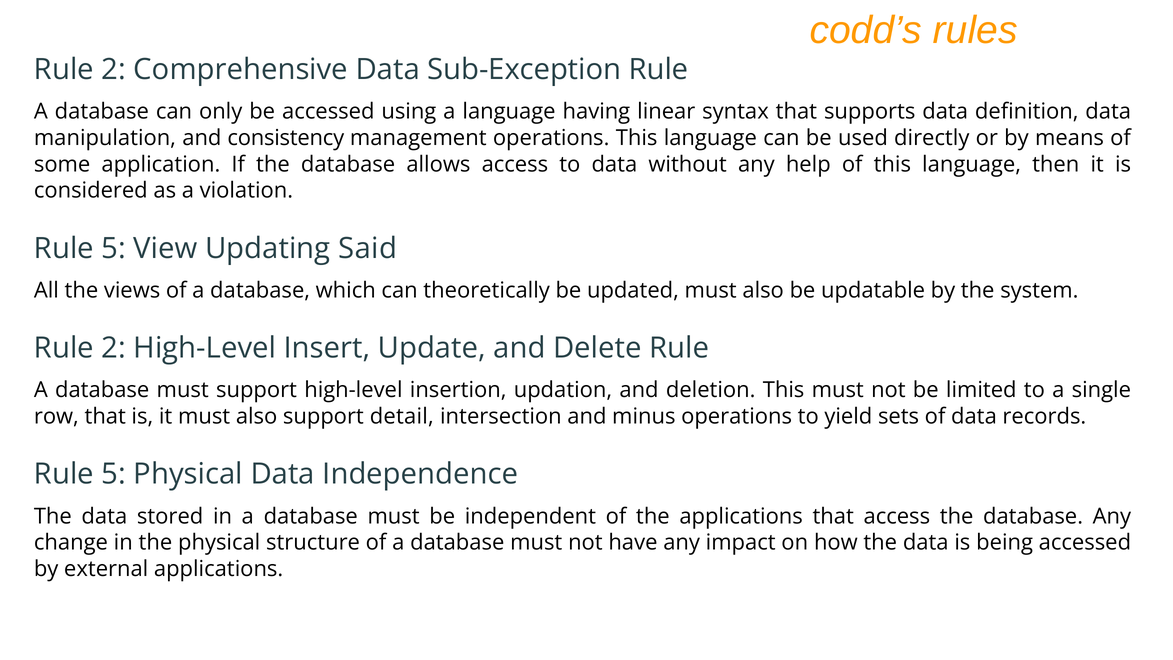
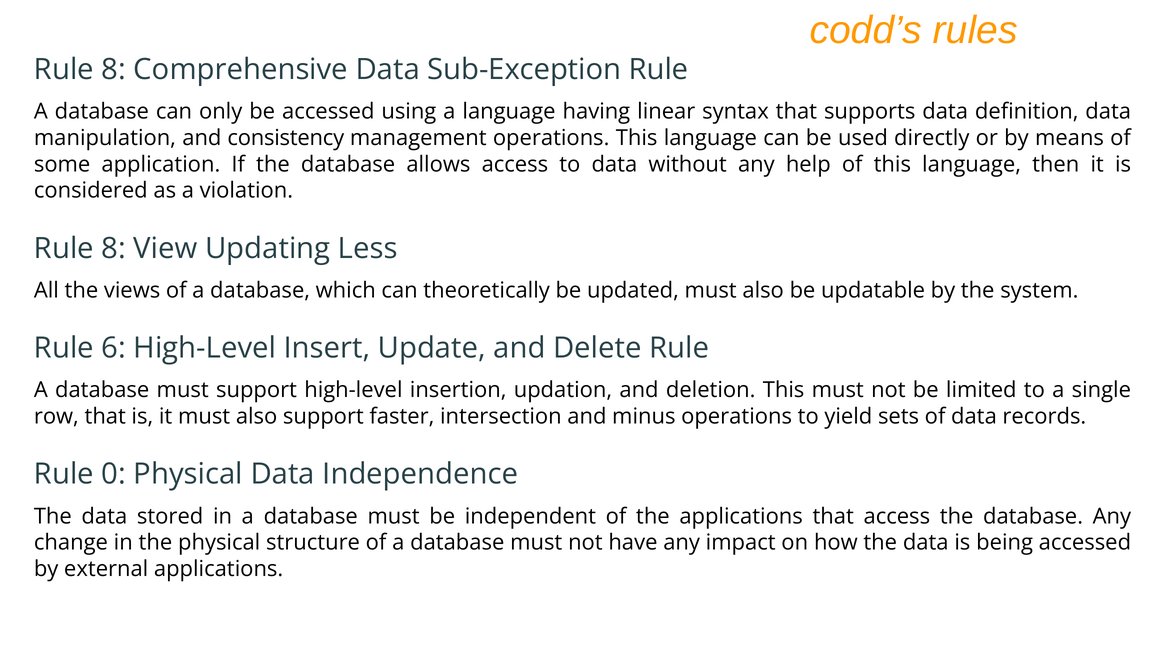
2 at (114, 70): 2 -> 8
5 at (114, 248): 5 -> 8
Said: Said -> Less
2 at (114, 348): 2 -> 6
detail: detail -> faster
5 at (114, 474): 5 -> 0
